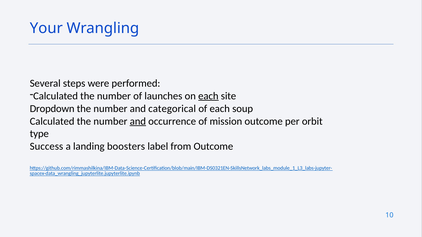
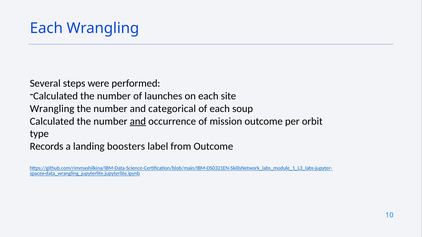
Your at (46, 28): Your -> Each
each at (208, 96) underline: present -> none
Dropdown at (52, 109): Dropdown -> Wrangling
Success: Success -> Records
